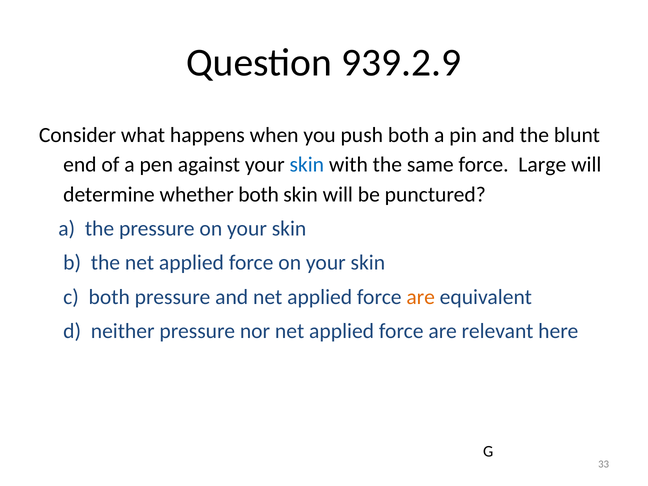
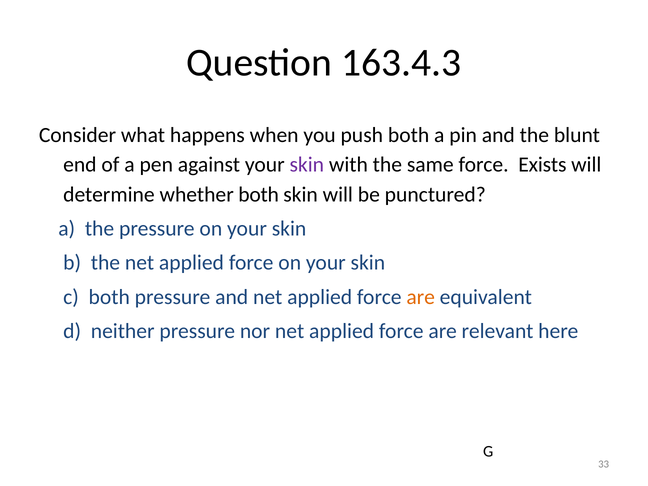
939.2.9: 939.2.9 -> 163.4.3
skin at (307, 165) colour: blue -> purple
Large: Large -> Exists
